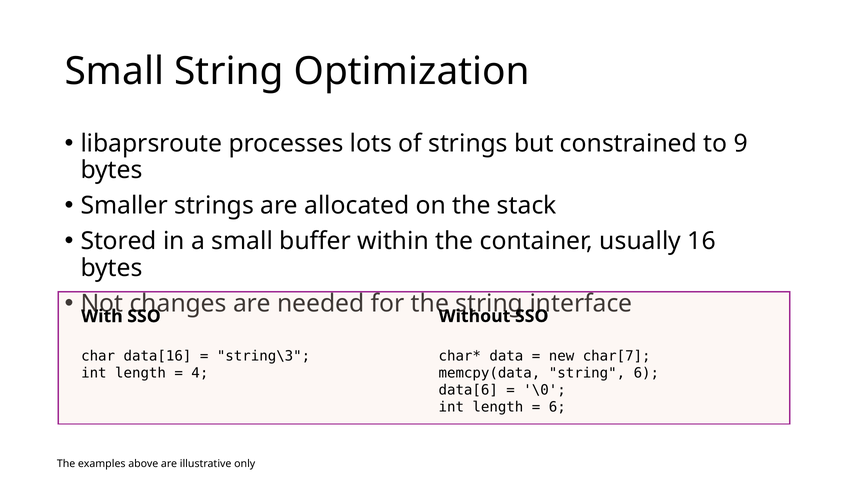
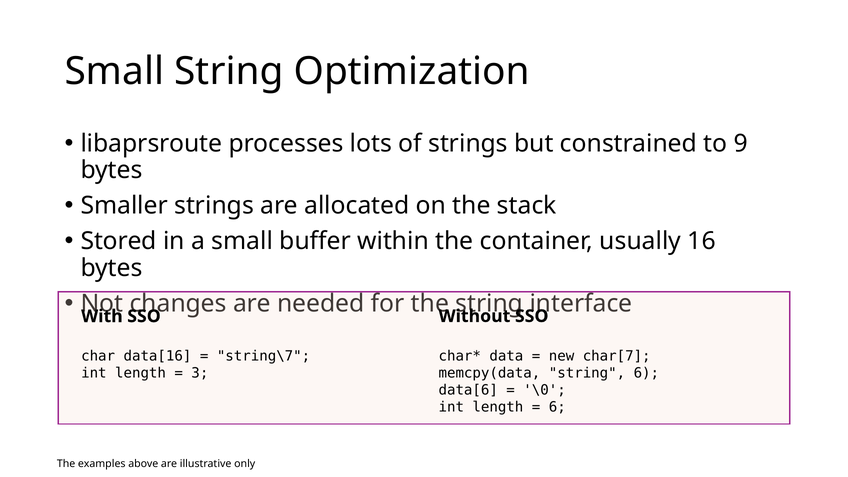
string\3: string\3 -> string\7
4: 4 -> 3
